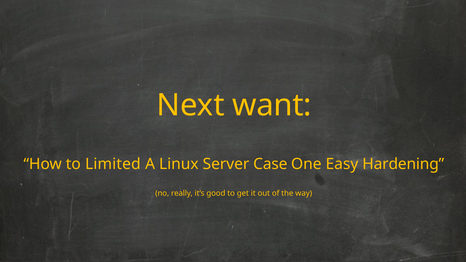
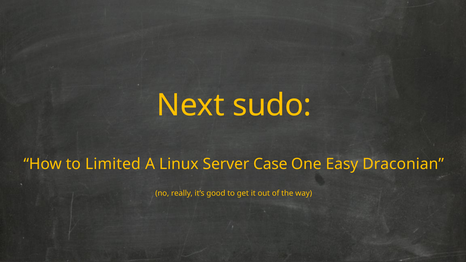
want: want -> sudo
Hardening: Hardening -> Draconian
